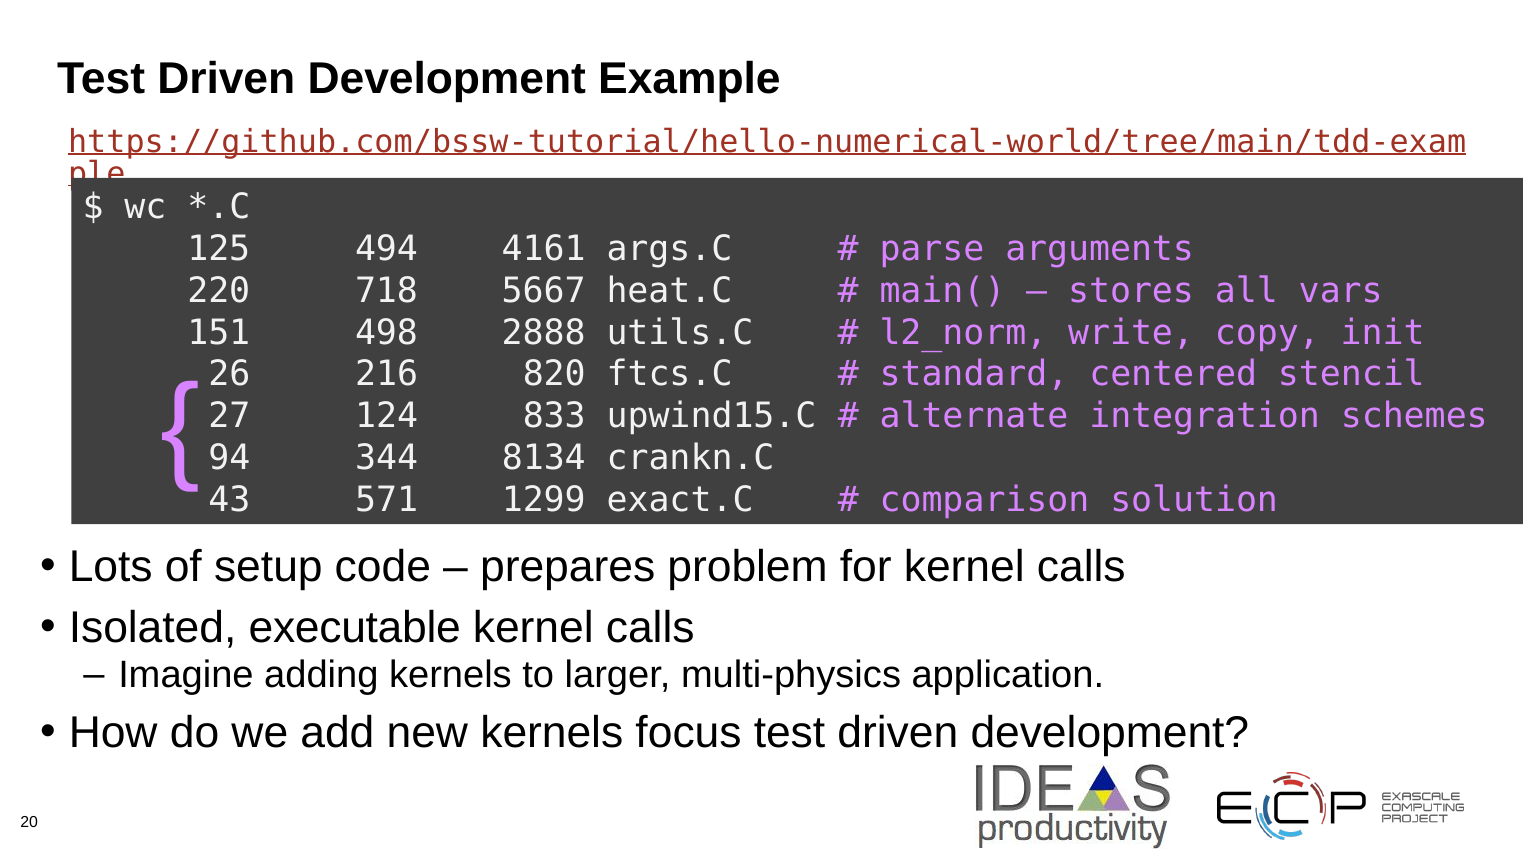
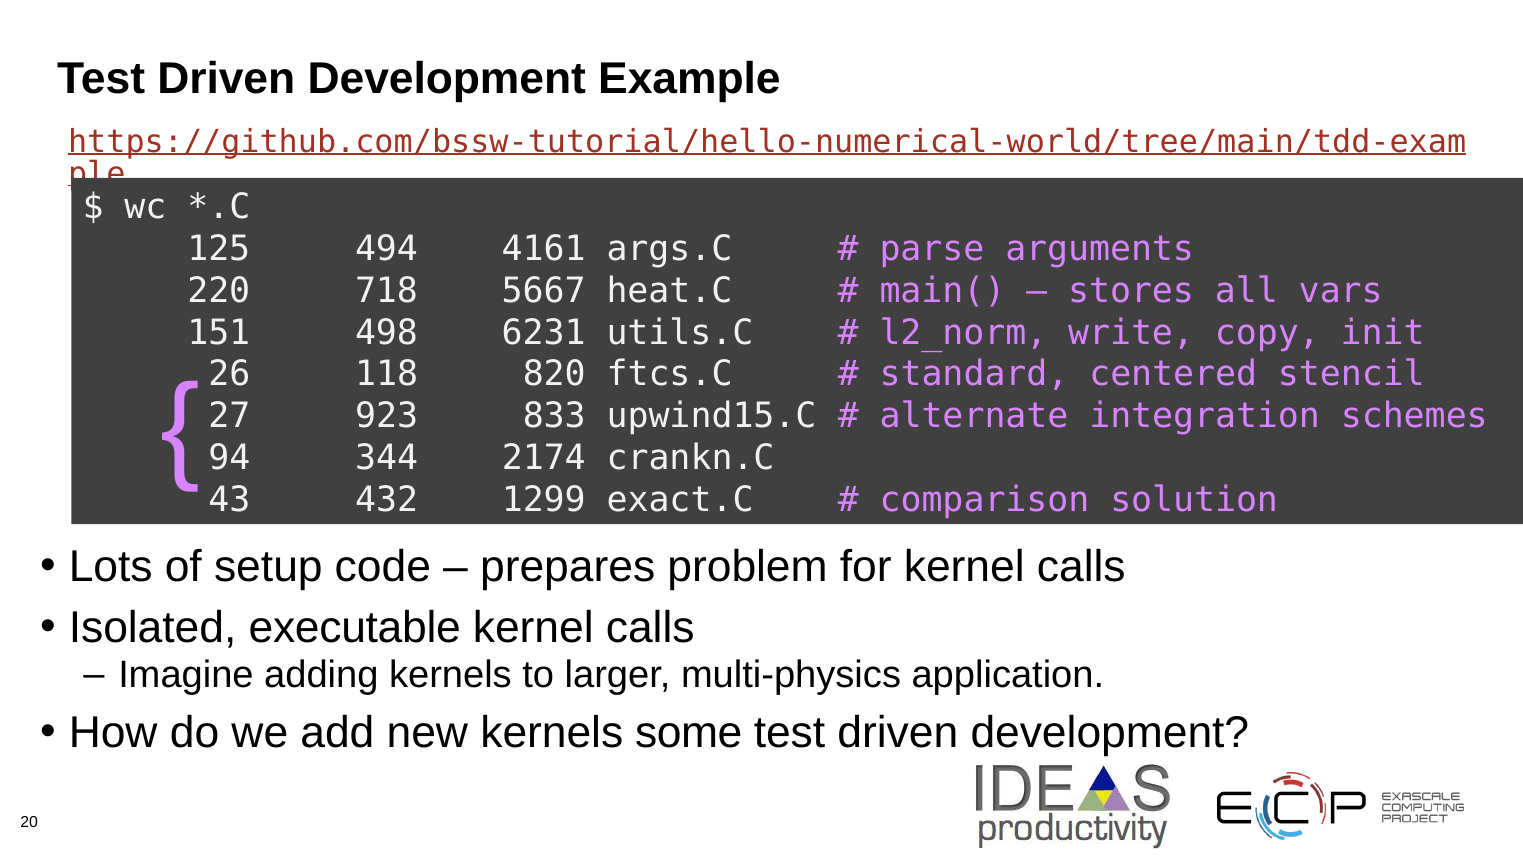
2888: 2888 -> 6231
216: 216 -> 118
124: 124 -> 923
8134: 8134 -> 2174
571: 571 -> 432
focus: focus -> some
